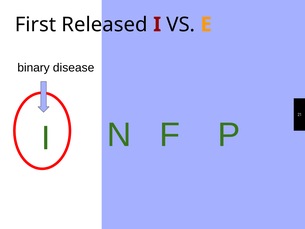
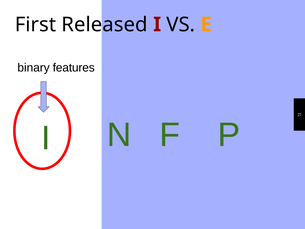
disease: disease -> features
